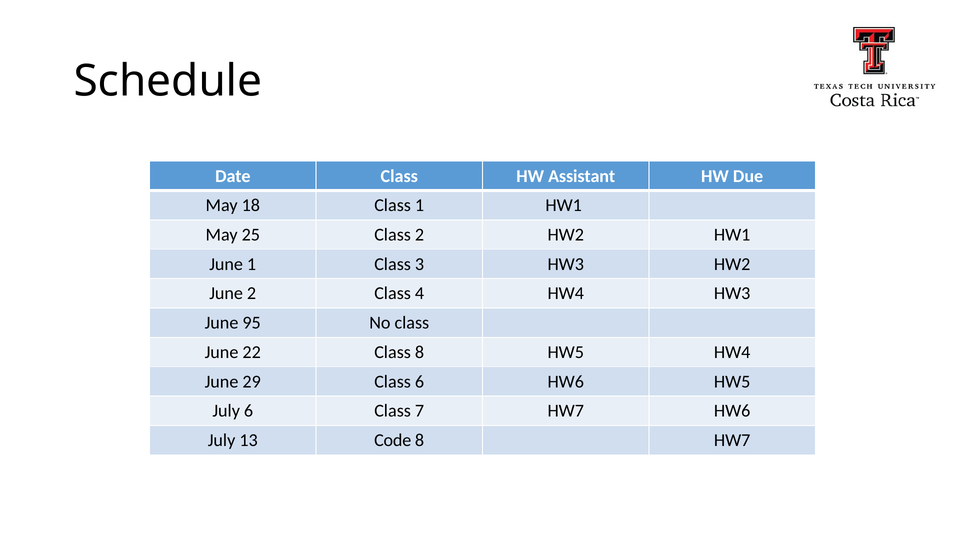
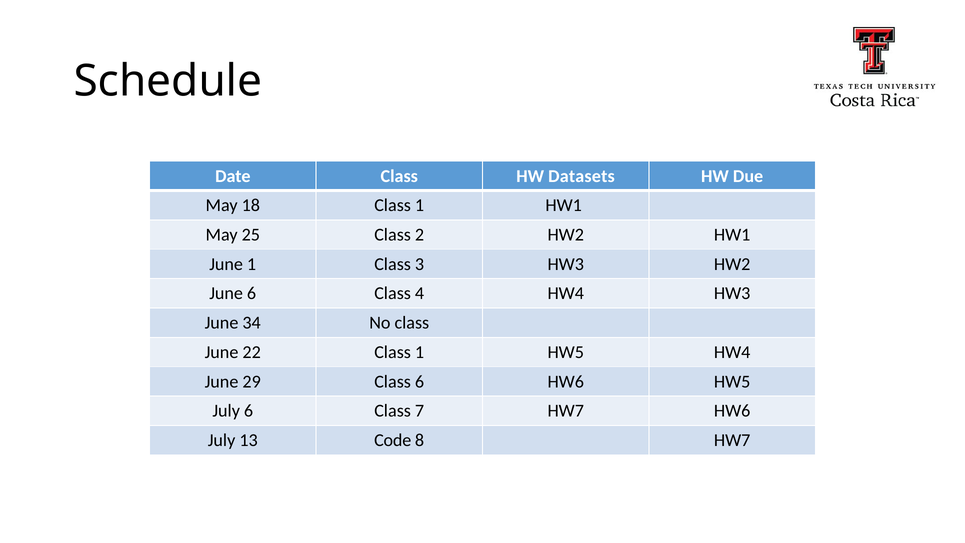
Assistant: Assistant -> Datasets
June 2: 2 -> 6
95: 95 -> 34
22 Class 8: 8 -> 1
